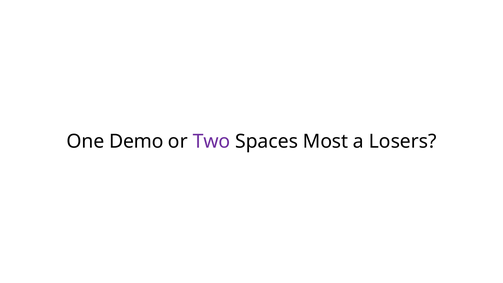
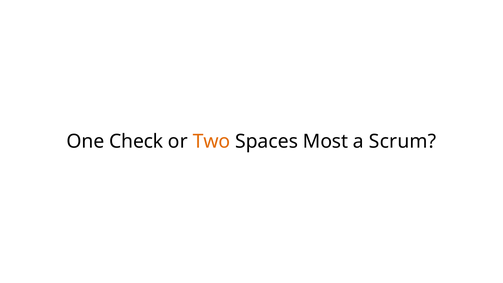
Demo: Demo -> Check
Two colour: purple -> orange
Losers: Losers -> Scrum
